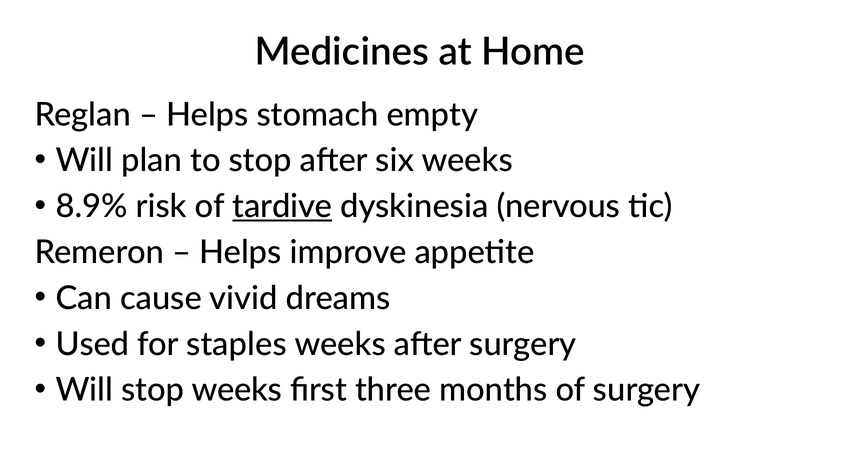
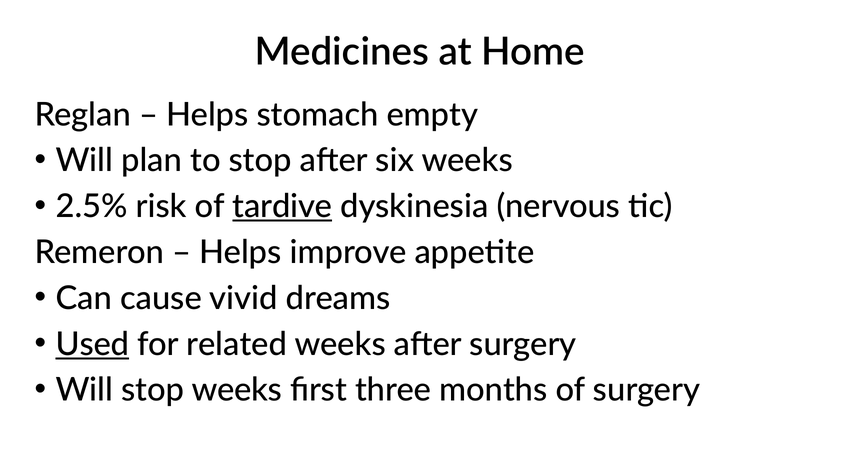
8.9%: 8.9% -> 2.5%
Used underline: none -> present
staples: staples -> related
